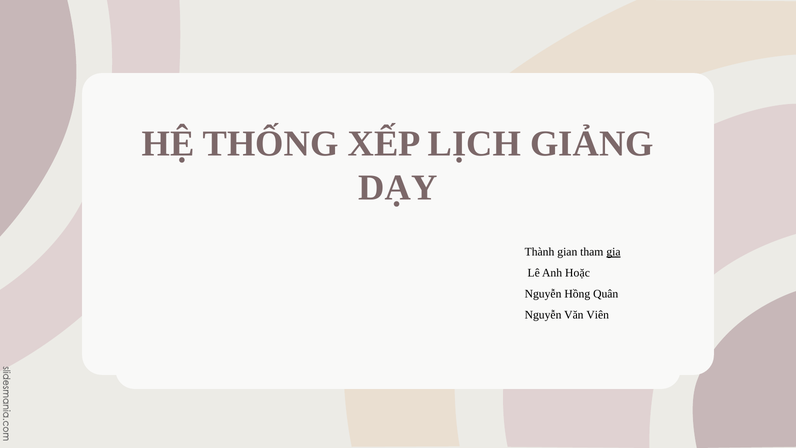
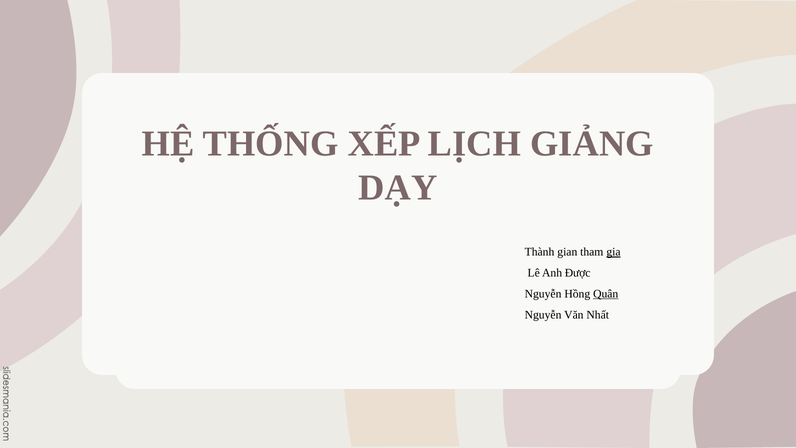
Hoặc: Hoặc -> Được
Quân underline: none -> present
Viên: Viên -> Nhất
